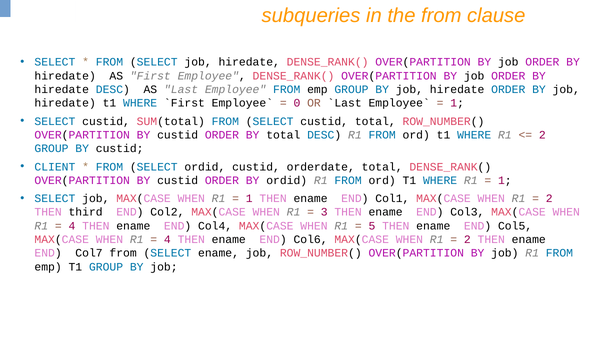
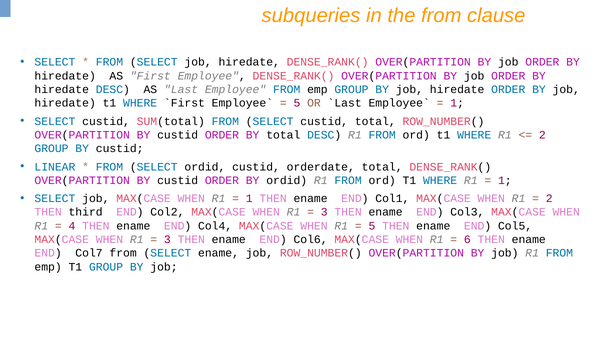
0 at (297, 103): 0 -> 5
CLIENT: CLIENT -> LINEAR
4 at (167, 239): 4 -> 3
2 at (467, 239): 2 -> 6
